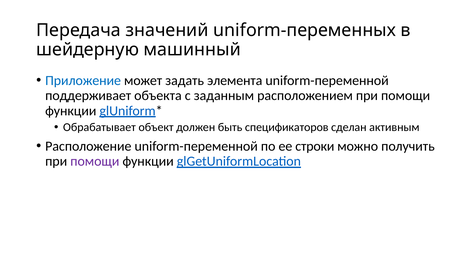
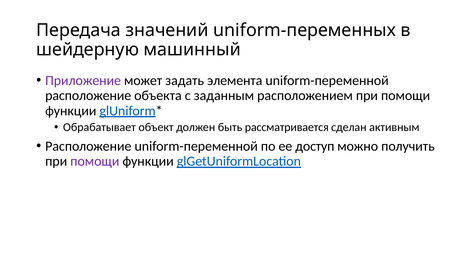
Приложение colour: blue -> purple
поддерживает at (88, 95): поддерживает -> расположение
спецификаторов: спецификаторов -> рассматривается
строки: строки -> доступ
